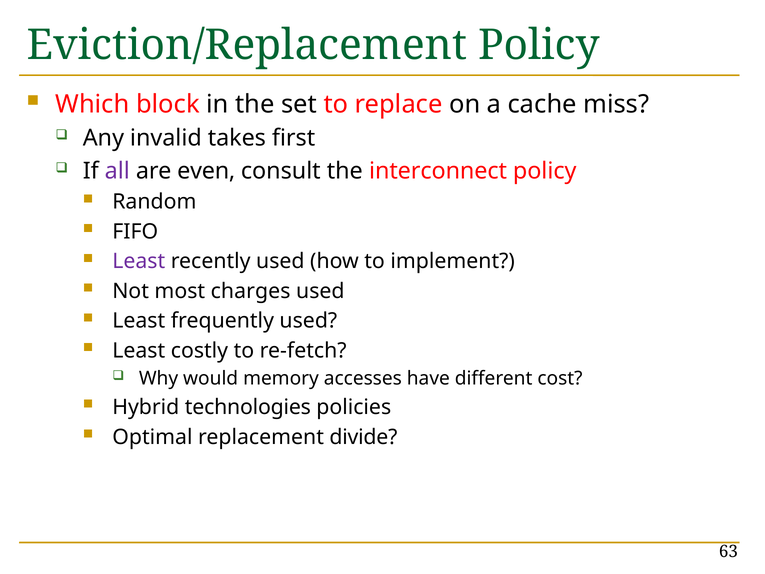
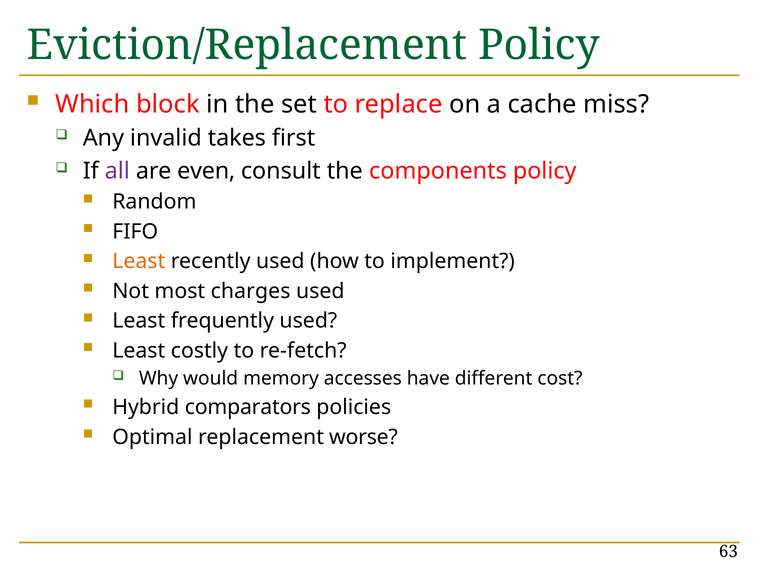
interconnect: interconnect -> components
Least at (139, 261) colour: purple -> orange
technologies: technologies -> comparators
divide: divide -> worse
